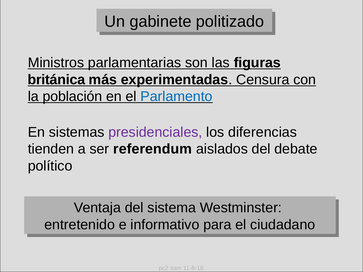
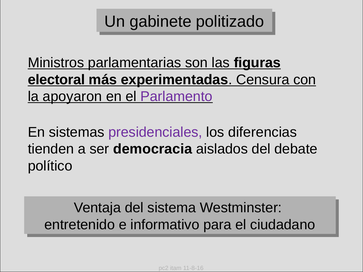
británica: británica -> electoral
población: población -> apoyaron
Parlamento colour: blue -> purple
referendum: referendum -> democracia
